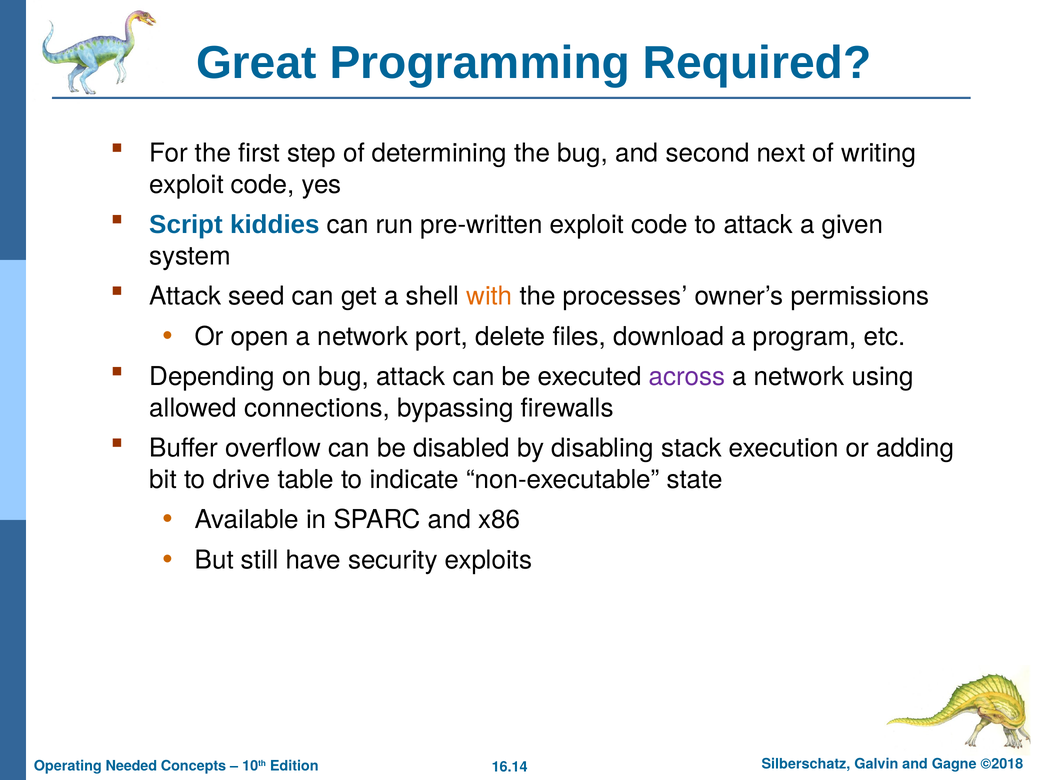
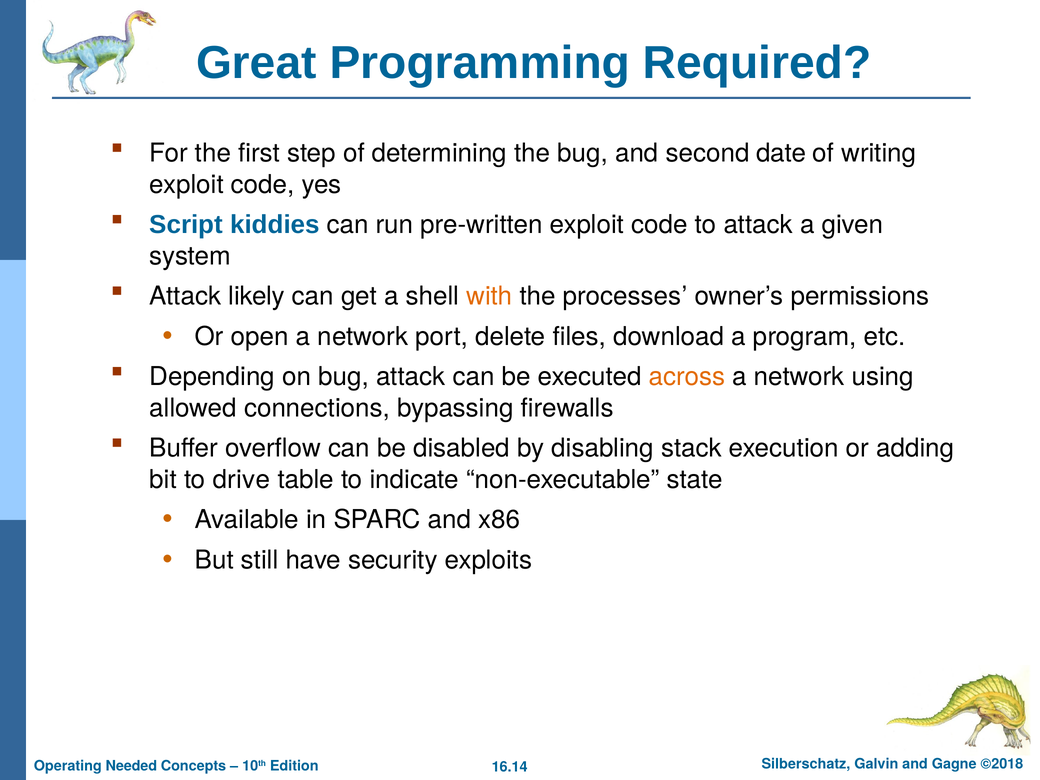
next: next -> date
seed: seed -> likely
across colour: purple -> orange
